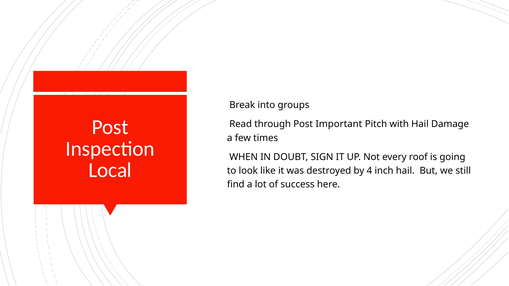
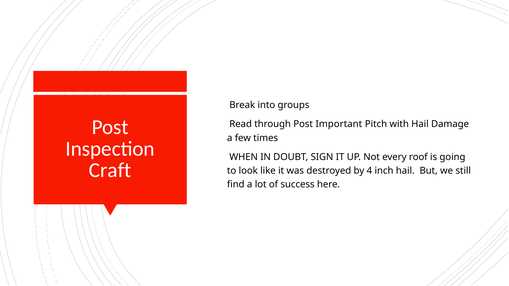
Local: Local -> Craft
